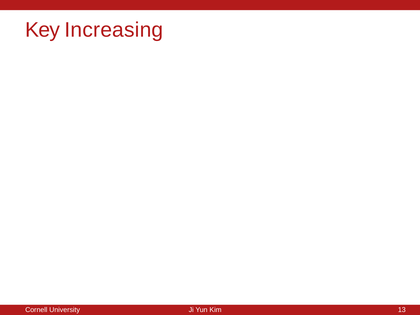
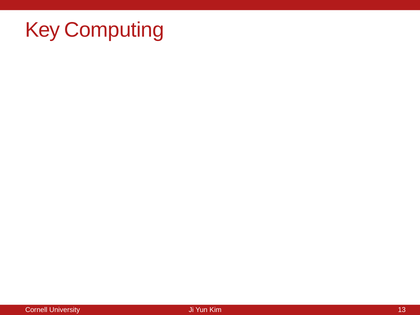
Increasing: Increasing -> Computing
